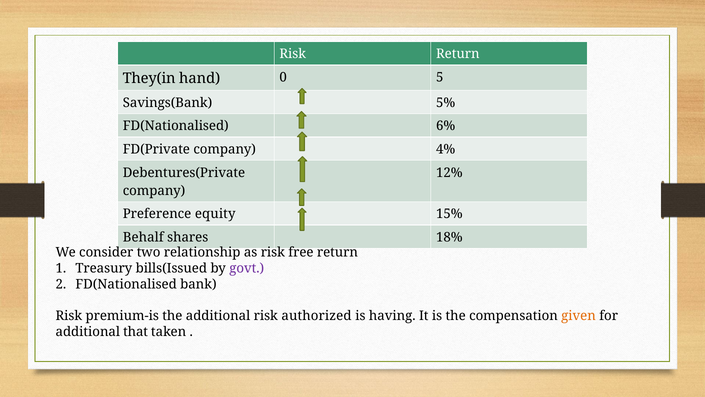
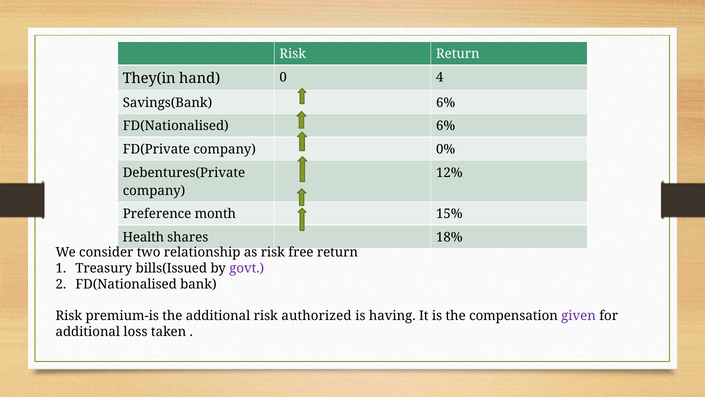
5: 5 -> 4
Savings(Bank 5%: 5% -> 6%
4%: 4% -> 0%
equity: equity -> month
Behalf: Behalf -> Health
given colour: orange -> purple
that: that -> loss
